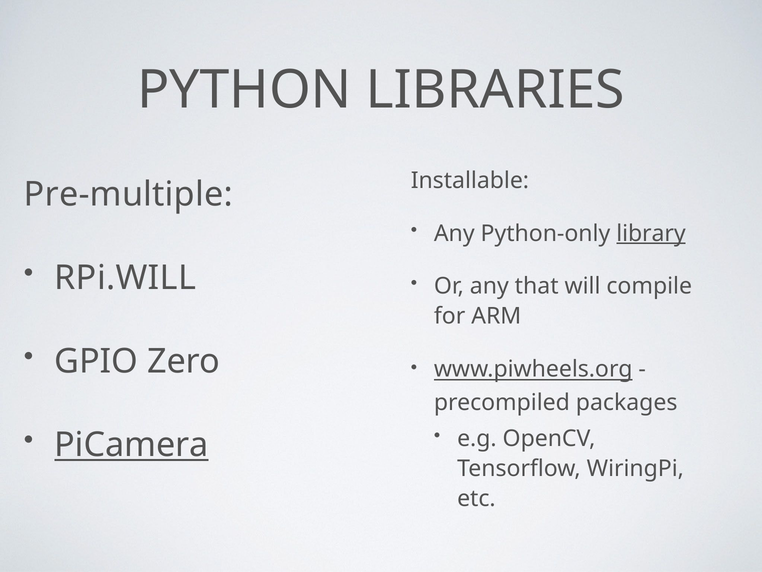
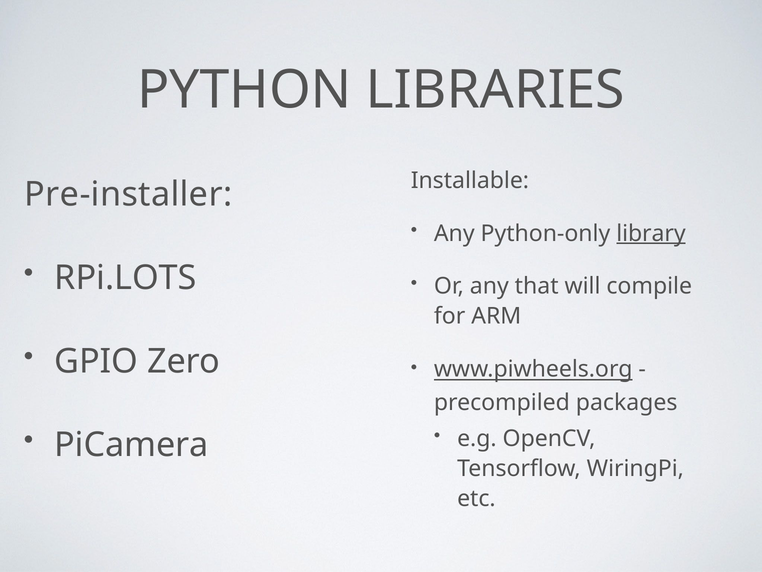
Pre-multiple: Pre-multiple -> Pre-installer
RPi.WILL: RPi.WILL -> RPi.LOTS
PiCamera underline: present -> none
